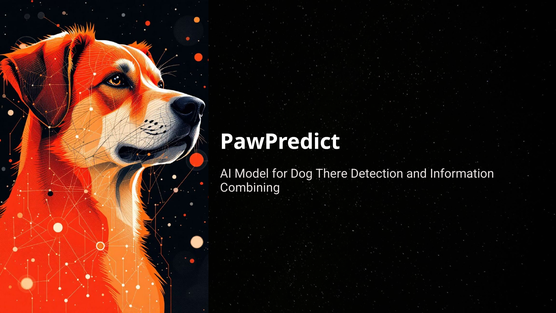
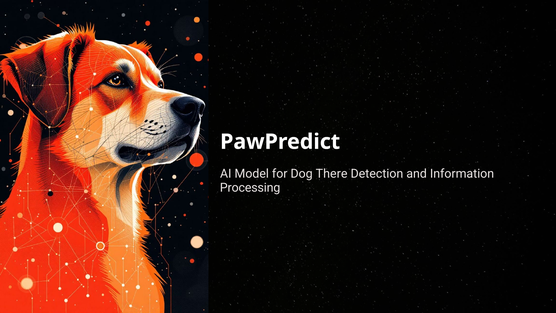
Combining: Combining -> Processing
